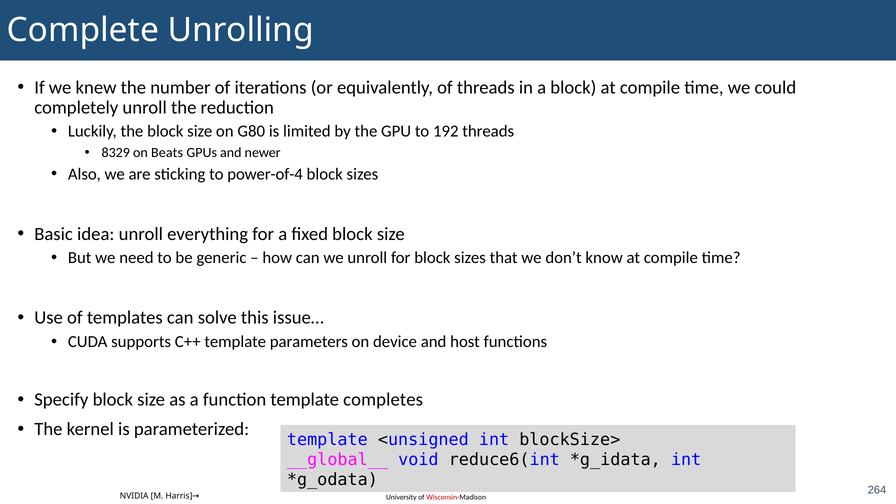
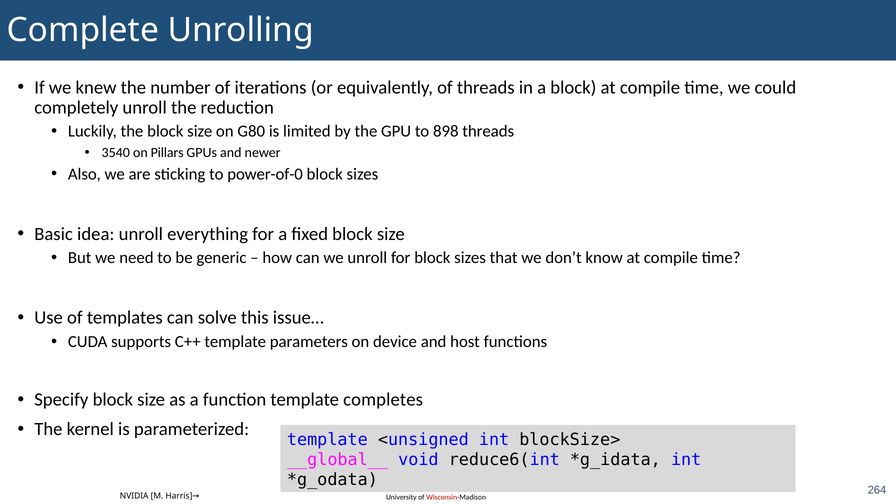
192: 192 -> 898
8329: 8329 -> 3540
Beats: Beats -> Pillars
power-of-4: power-of-4 -> power-of-0
